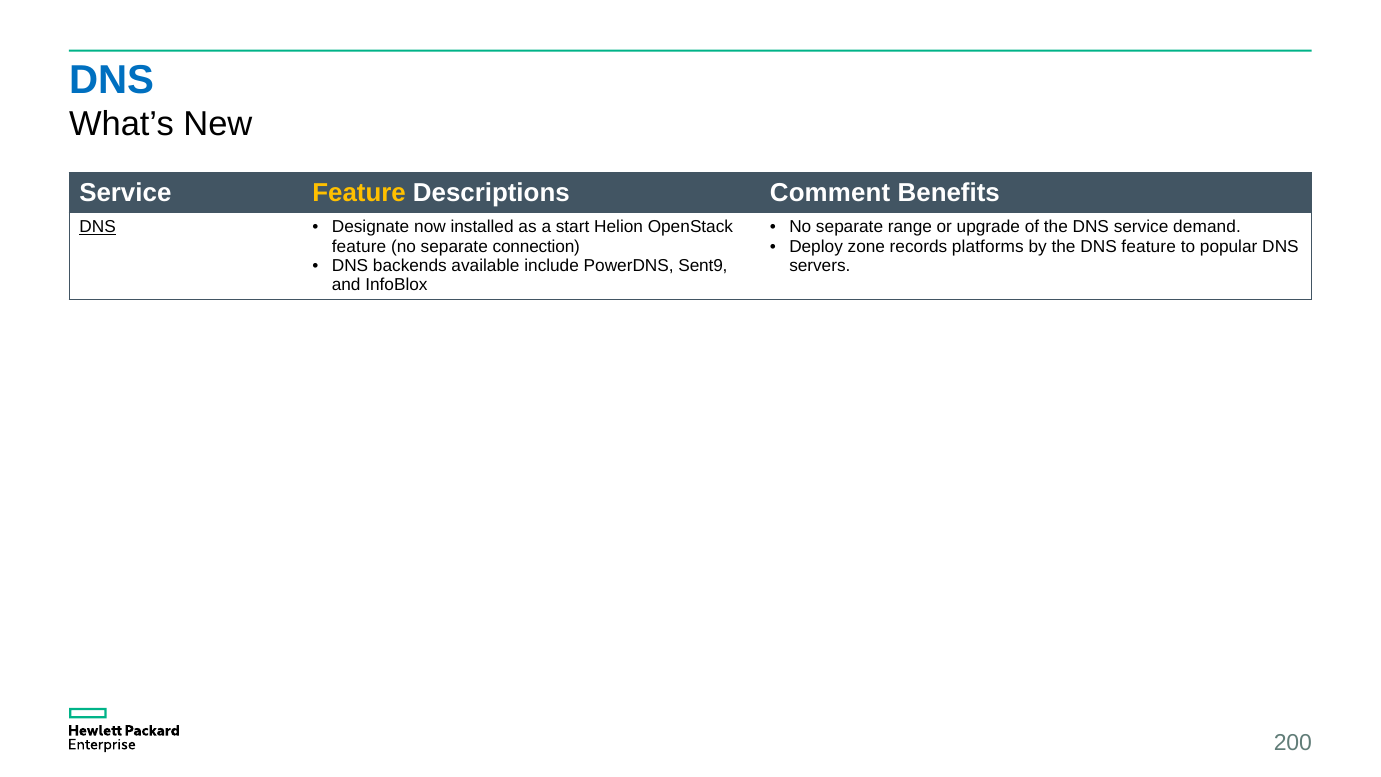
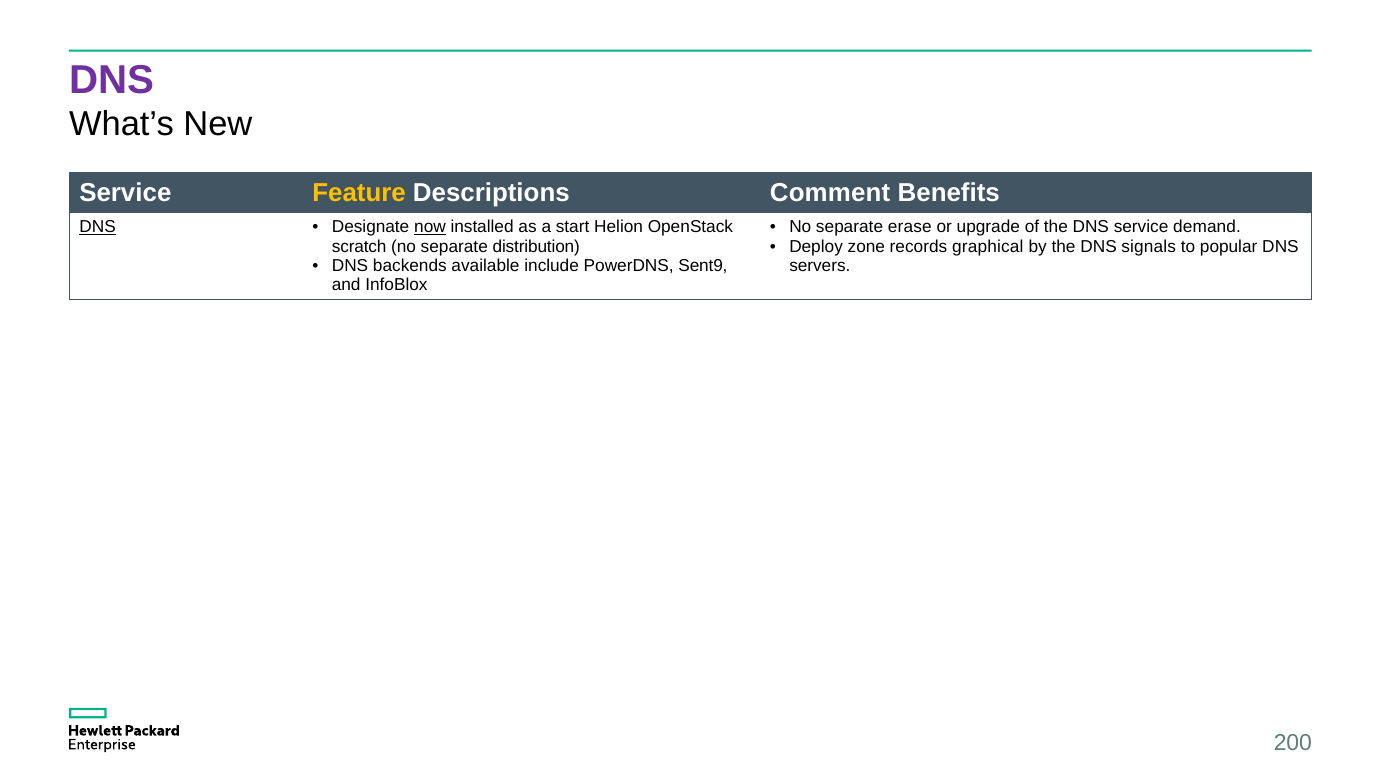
DNS at (111, 81) colour: blue -> purple
now underline: none -> present
range: range -> erase
platforms: platforms -> graphical
DNS feature: feature -> signals
feature at (359, 247): feature -> scratch
connection: connection -> distribution
